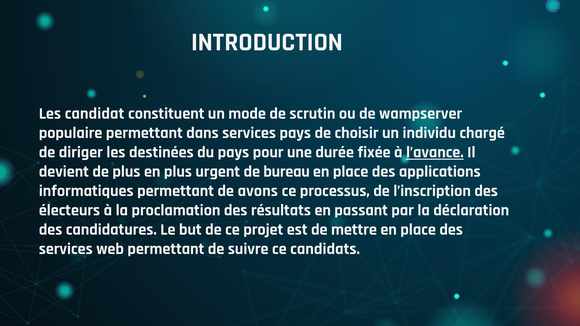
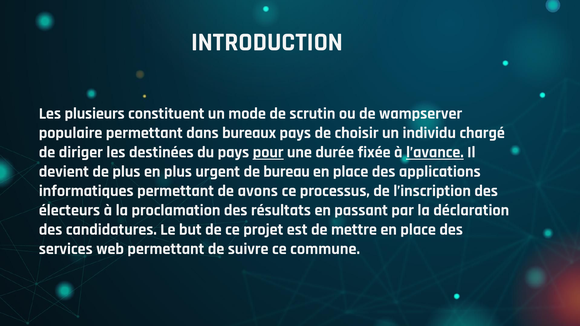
candidat: candidat -> plusieurs
dans services: services -> bureaux
pour underline: none -> present
candidats: candidats -> commune
